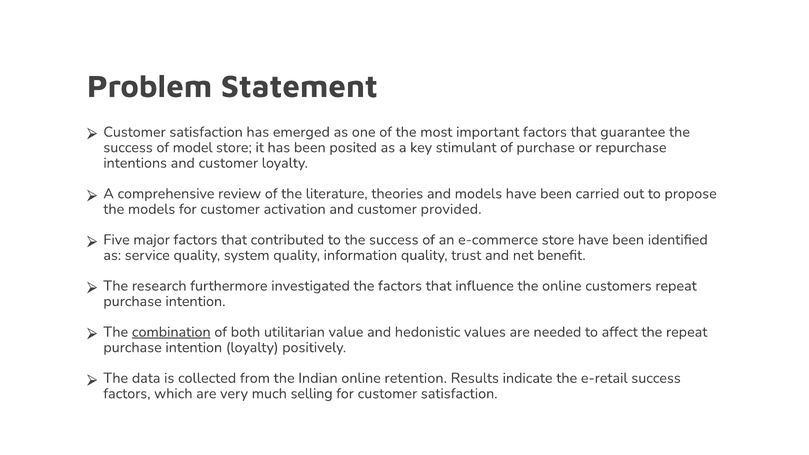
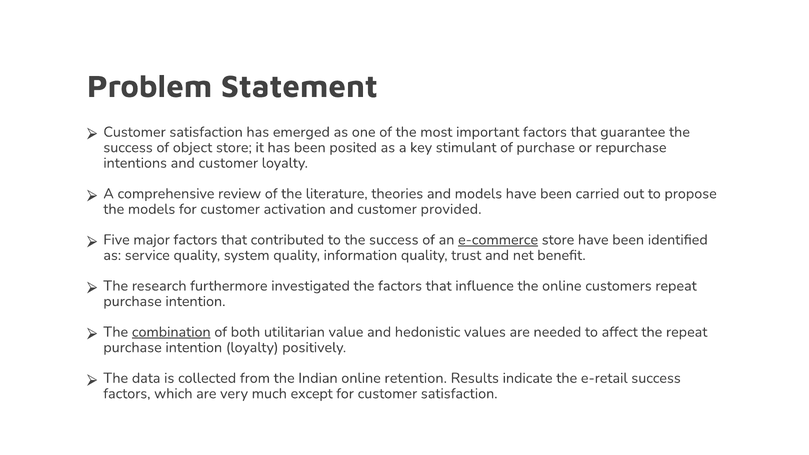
model: model -> object
e-commerce underline: none -> present
selling: selling -> except
